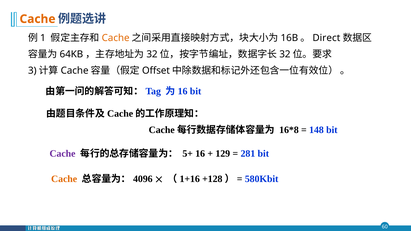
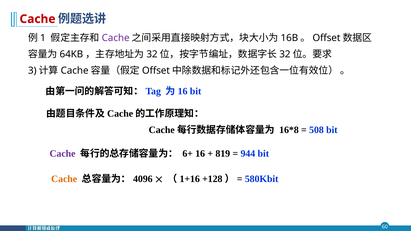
Cache at (38, 19) colour: orange -> red
Cache at (116, 38) colour: orange -> purple
Direct at (326, 38): Direct -> Offset
148: 148 -> 508
5+: 5+ -> 6+
129: 129 -> 819
281: 281 -> 944
